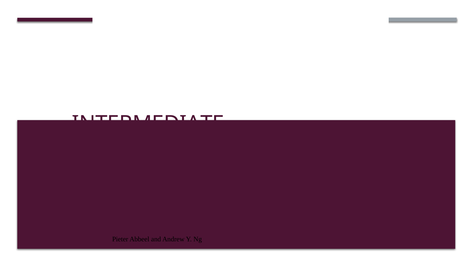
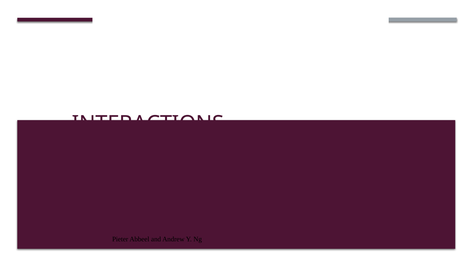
INTERMEDIATE: INTERMEDIATE -> INTERACTIONS
